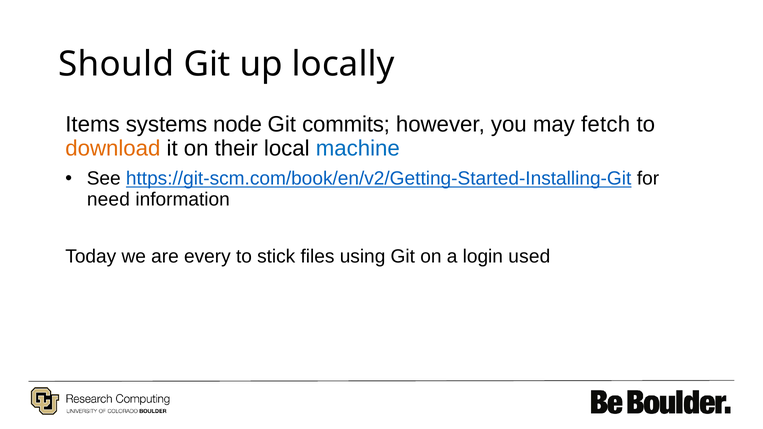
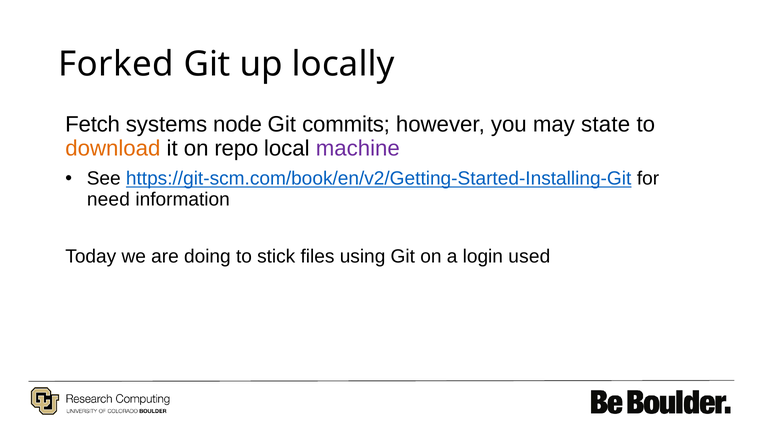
Should: Should -> Forked
Items: Items -> Fetch
fetch: fetch -> state
their: their -> repo
machine colour: blue -> purple
every: every -> doing
